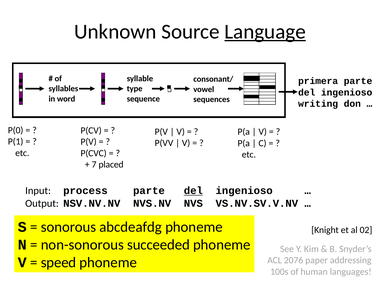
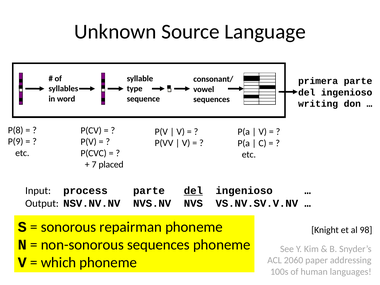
Language underline: present -> none
P(0: P(0 -> P(8
P(1: P(1 -> P(9
abcdeafdg: abcdeafdg -> repairman
02: 02 -> 98
non-sonorous succeeded: succeeded -> sequences
2076: 2076 -> 2060
speed: speed -> which
